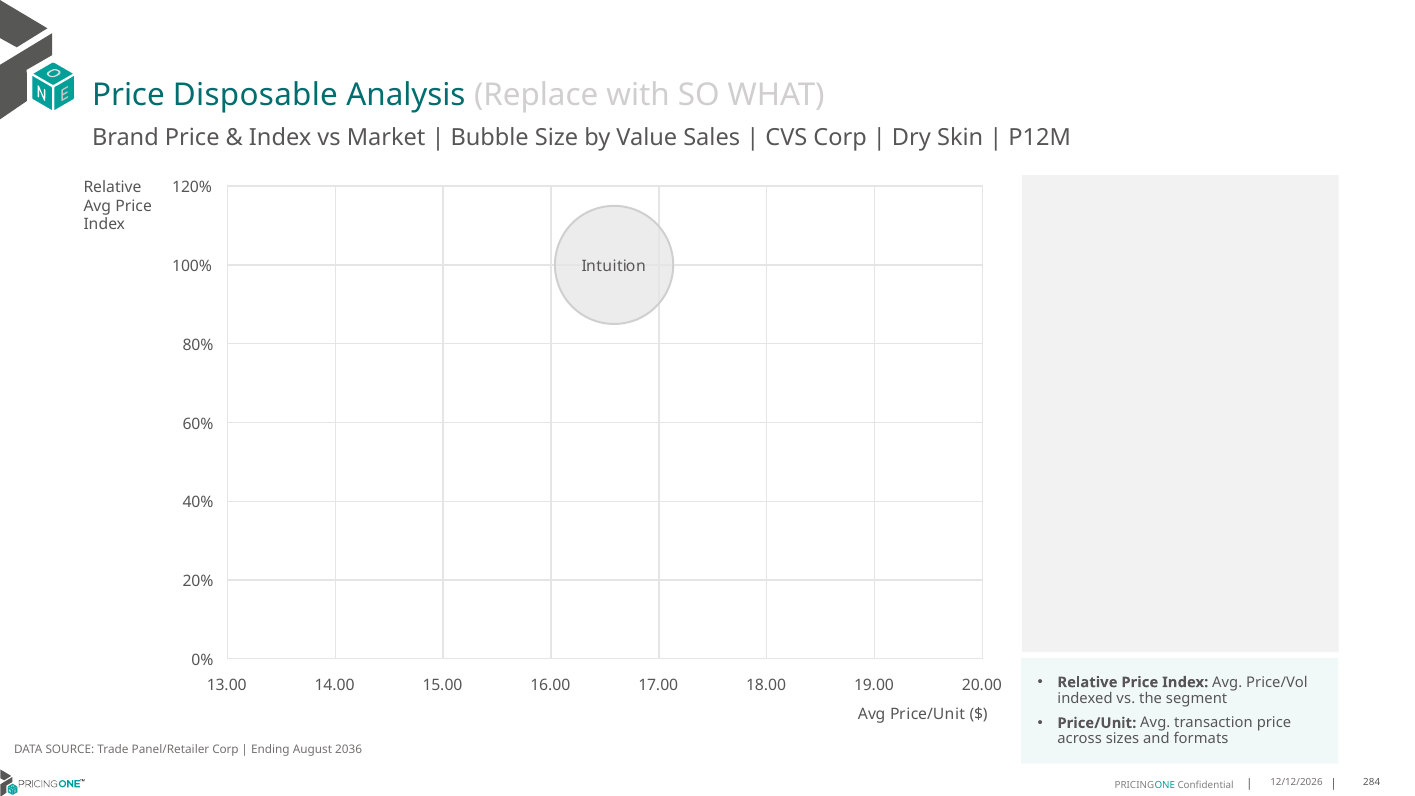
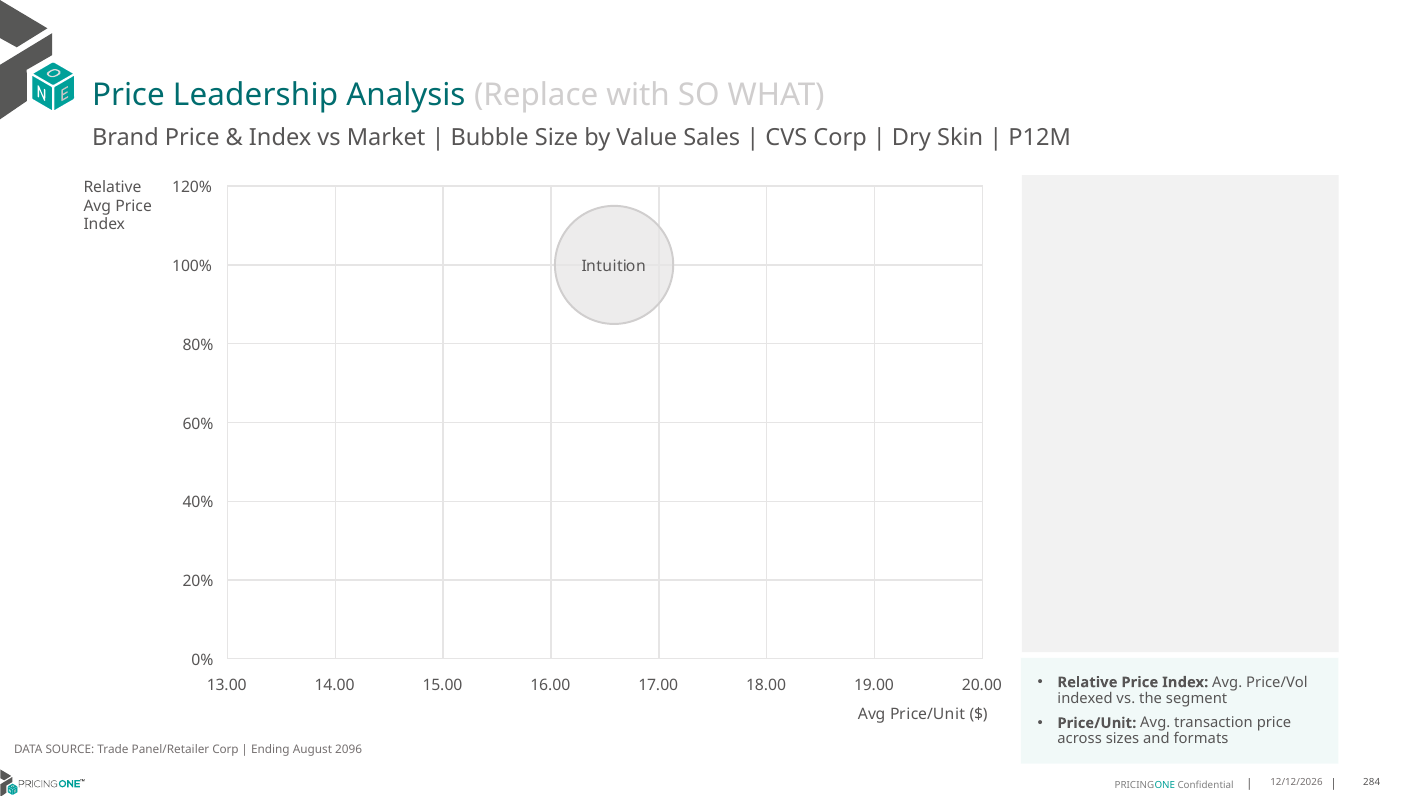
Disposable: Disposable -> Leadership
2036: 2036 -> 2096
